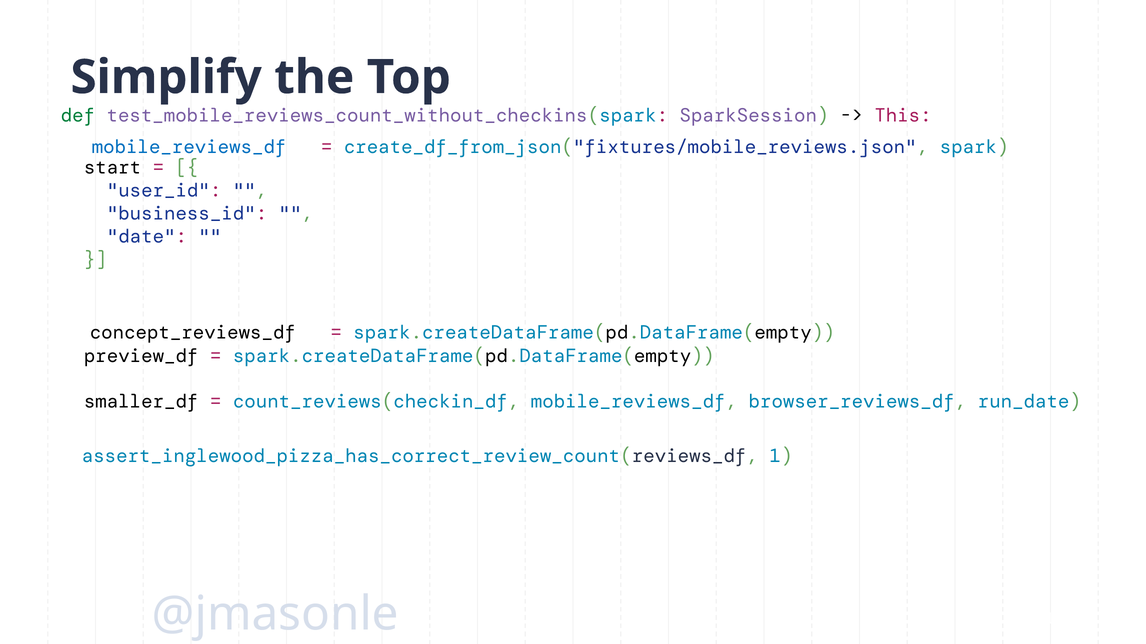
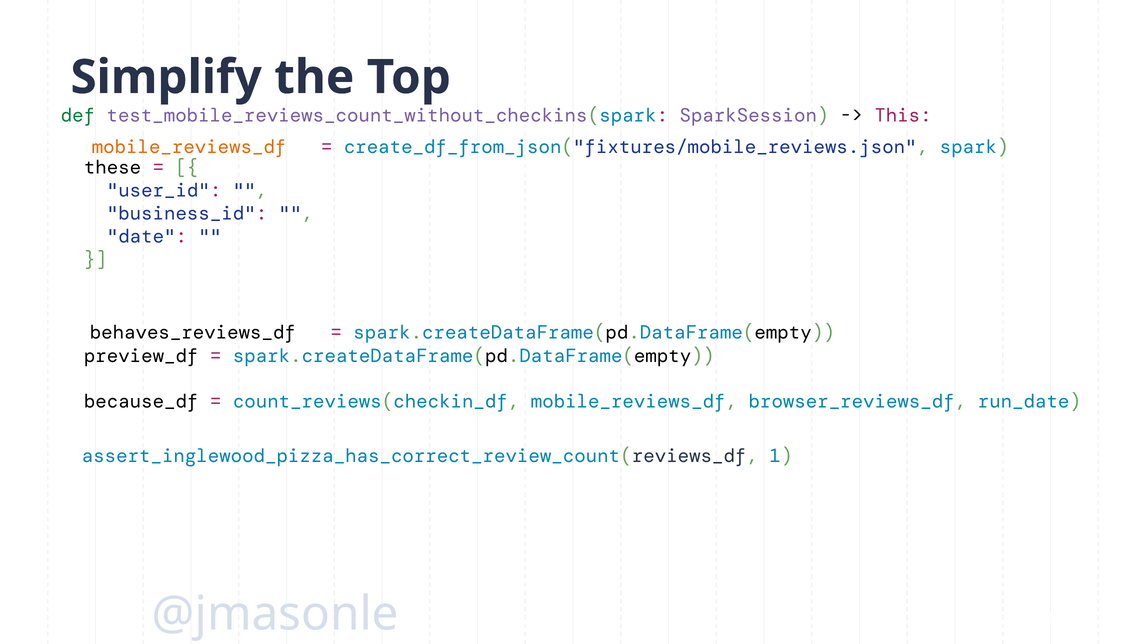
mobile_reviews_df at (189, 147) colour: blue -> orange
start: start -> these
concept_reviews_df: concept_reviews_df -> behaves_reviews_df
smaller_df: smaller_df -> because_df
